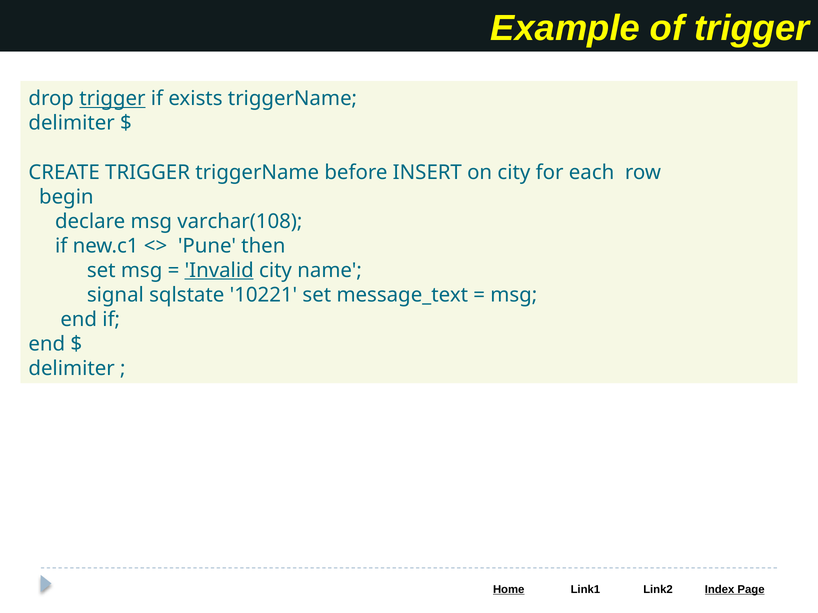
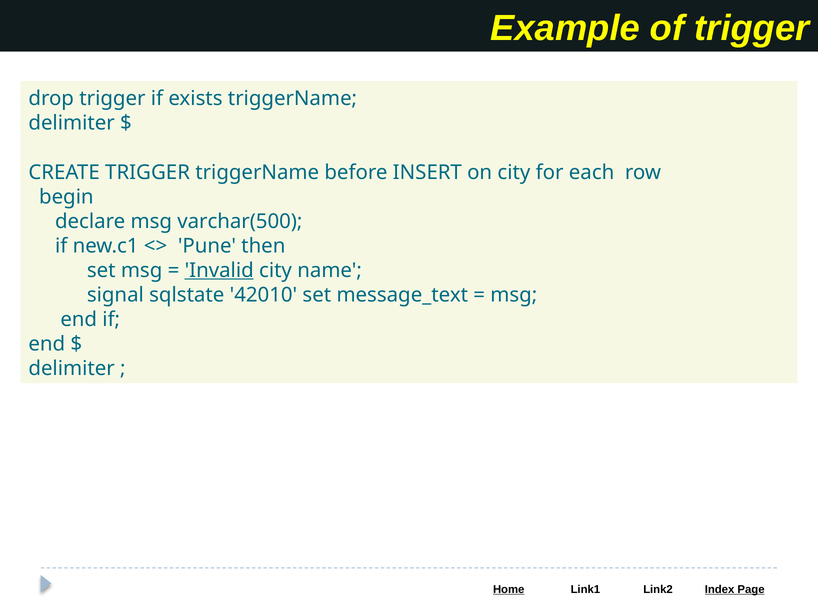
trigger at (112, 99) underline: present -> none
varchar(108: varchar(108 -> varchar(500
10221: 10221 -> 42010
